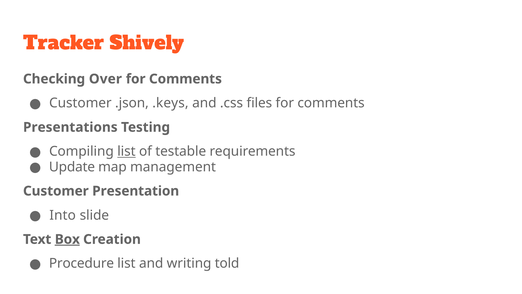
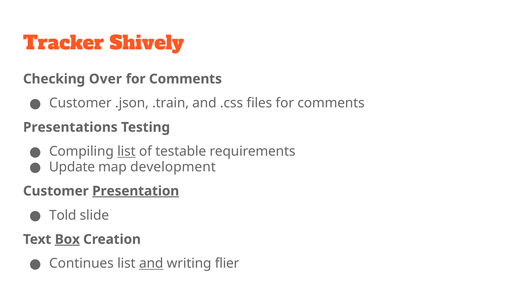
.keys: .keys -> .train
management: management -> development
Presentation underline: none -> present
Into: Into -> Told
Procedure: Procedure -> Continues
and at (151, 263) underline: none -> present
told: told -> flier
